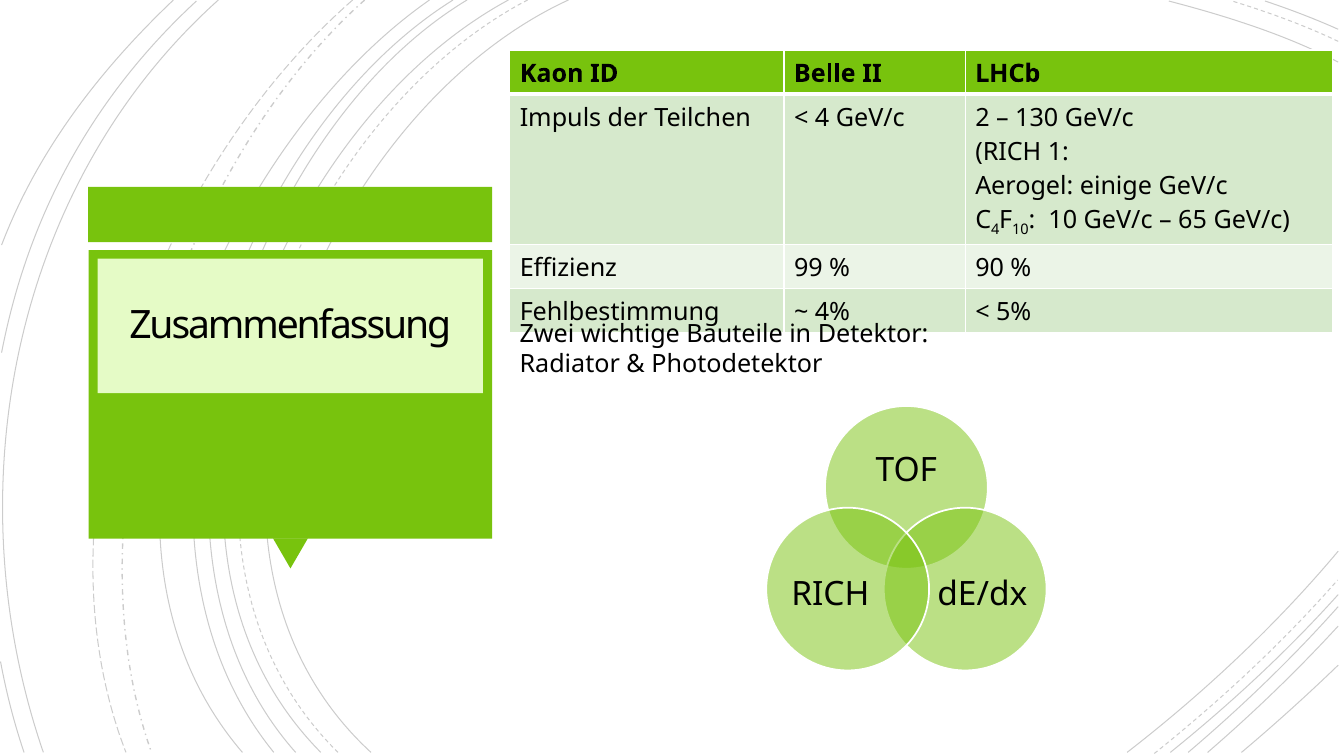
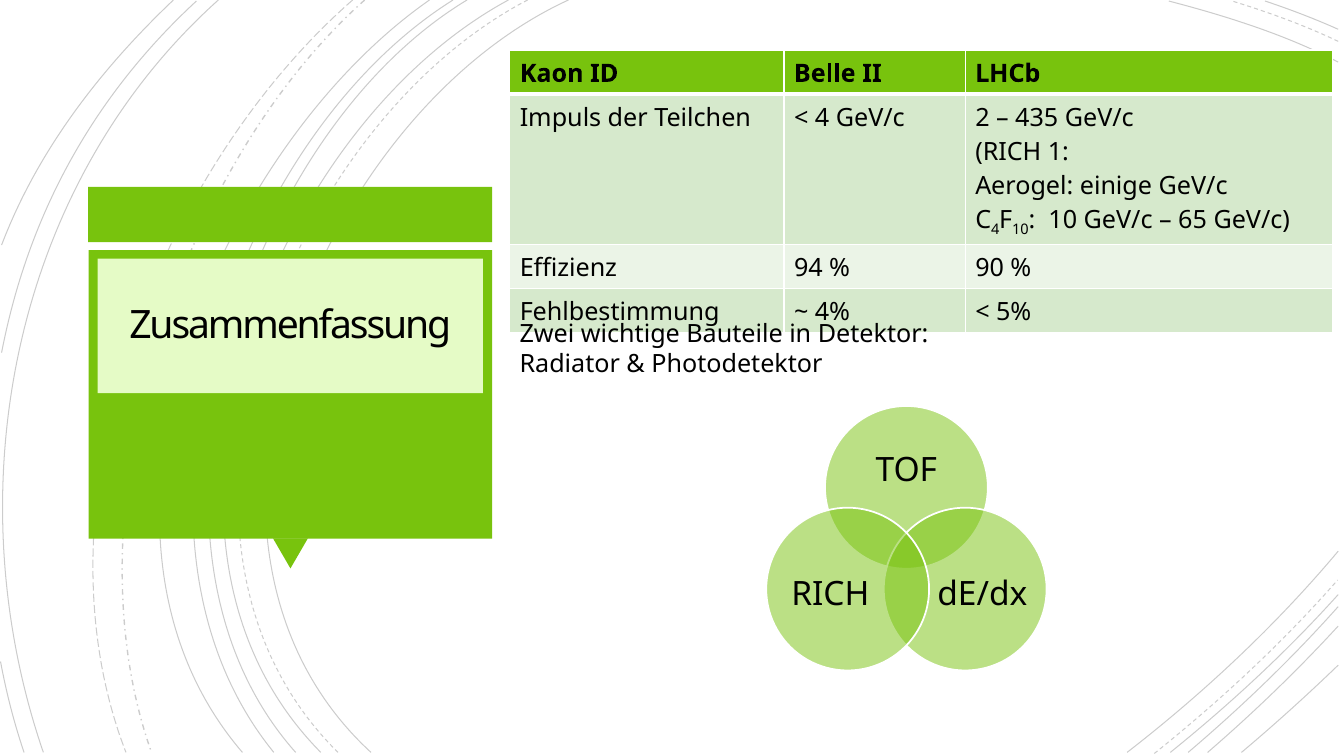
130: 130 -> 435
99: 99 -> 94
